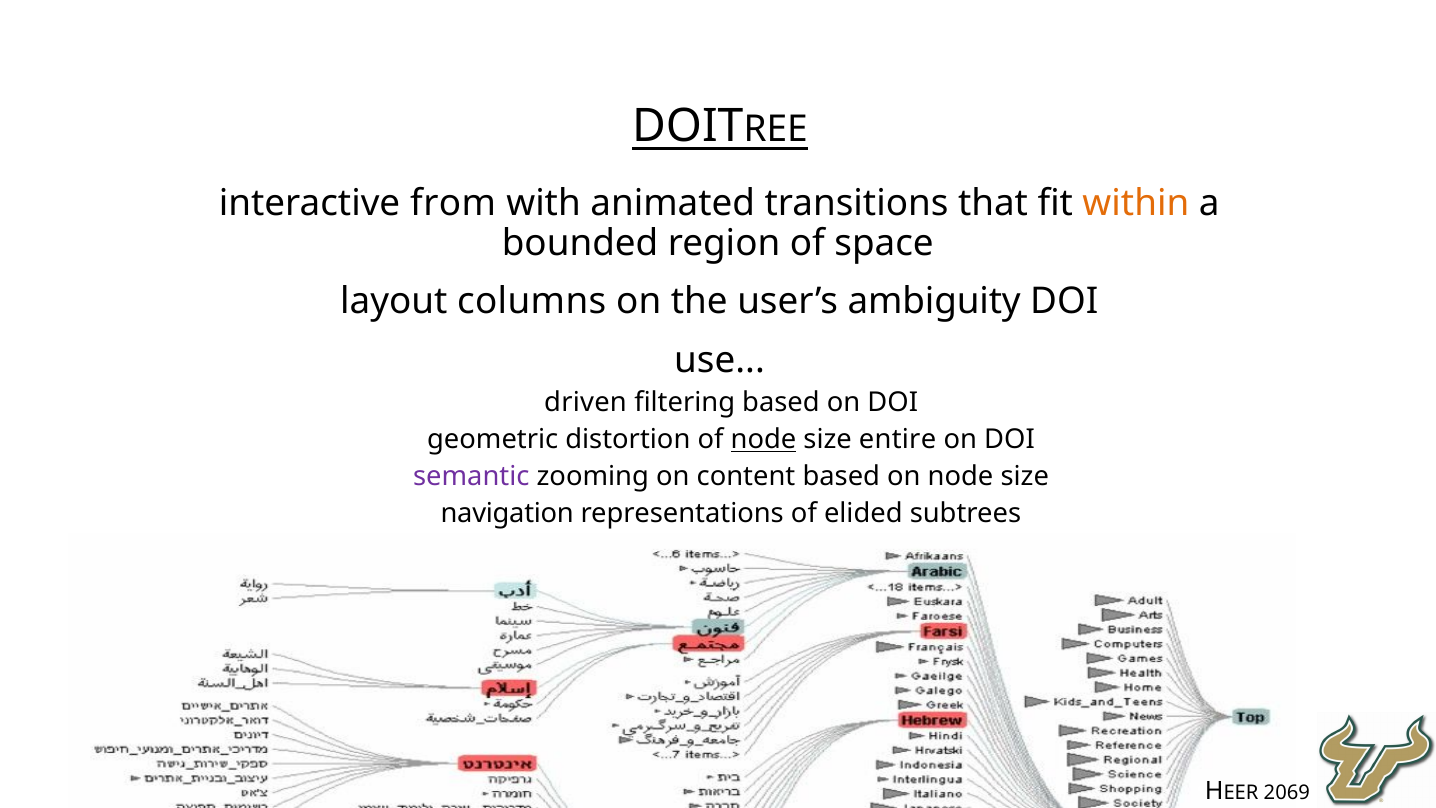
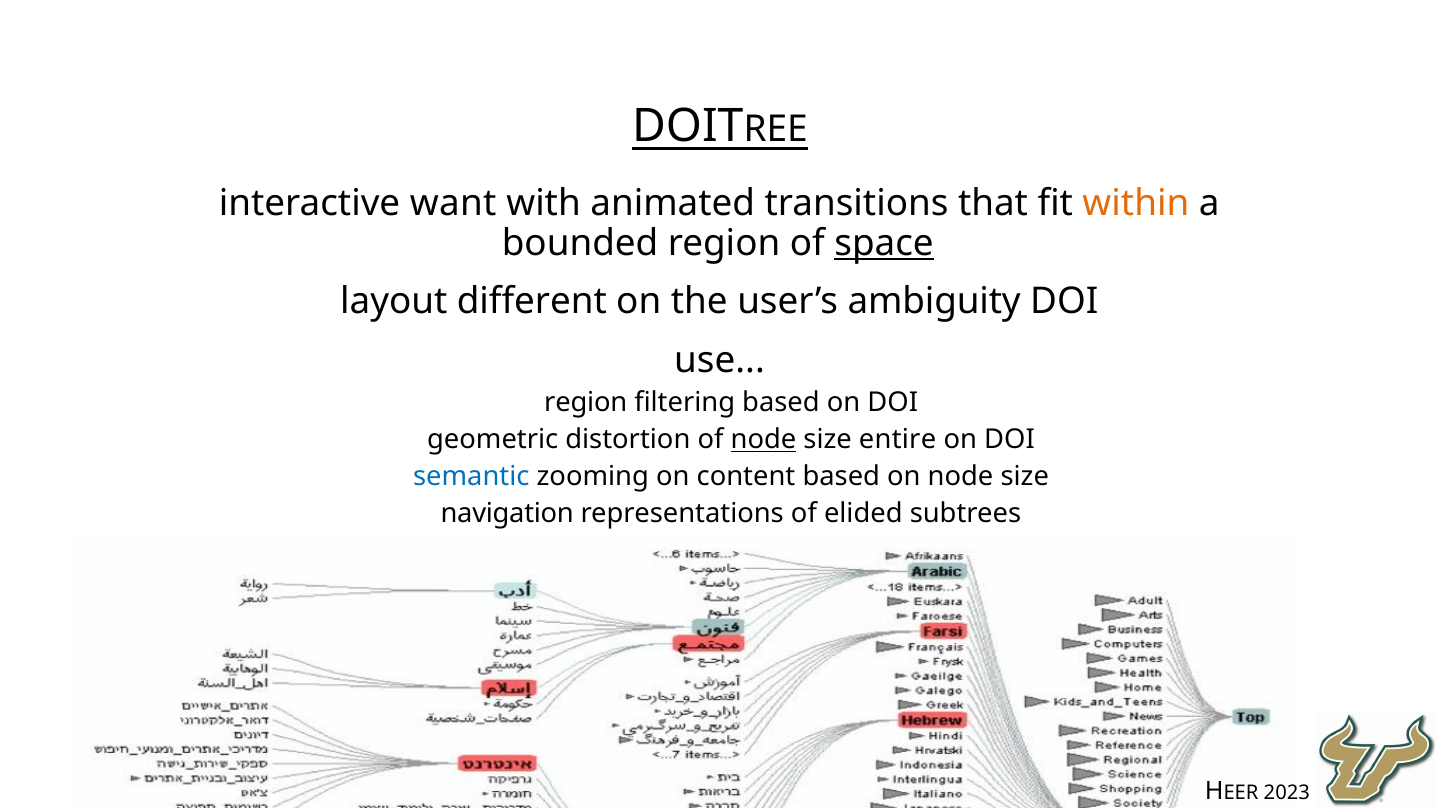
from: from -> want
space underline: none -> present
columns: columns -> different
driven at (586, 402): driven -> region
semantic colour: purple -> blue
2069: 2069 -> 2023
